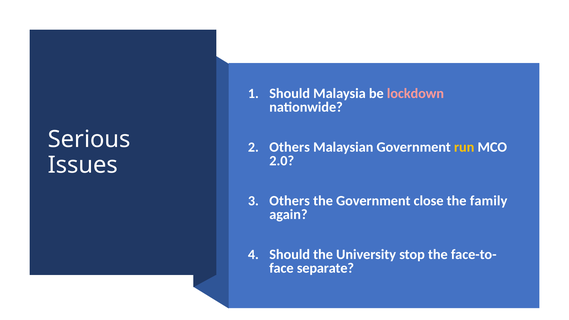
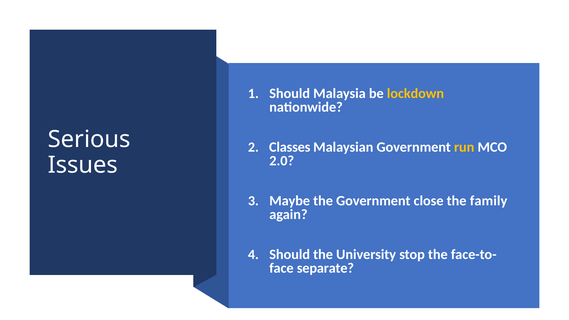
lockdown colour: pink -> yellow
Others at (290, 147): Others -> Classes
Others at (290, 201): Others -> Maybe
